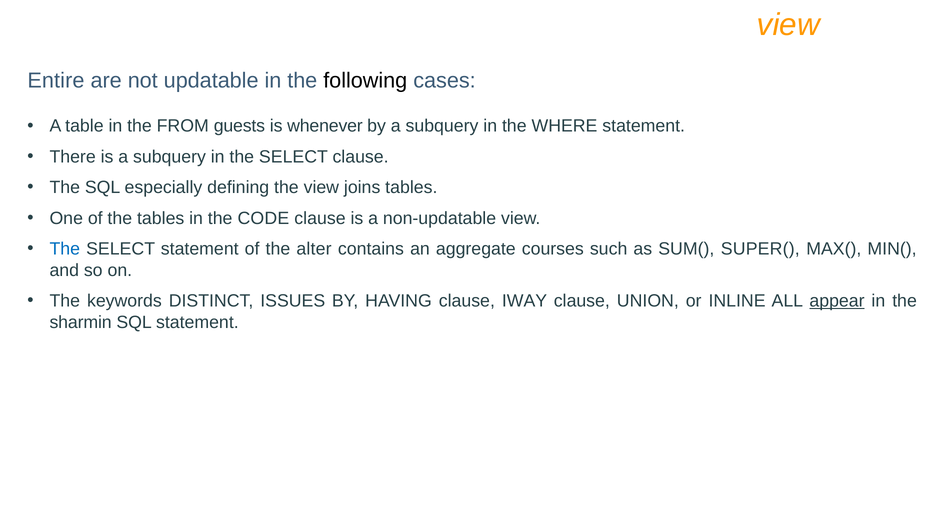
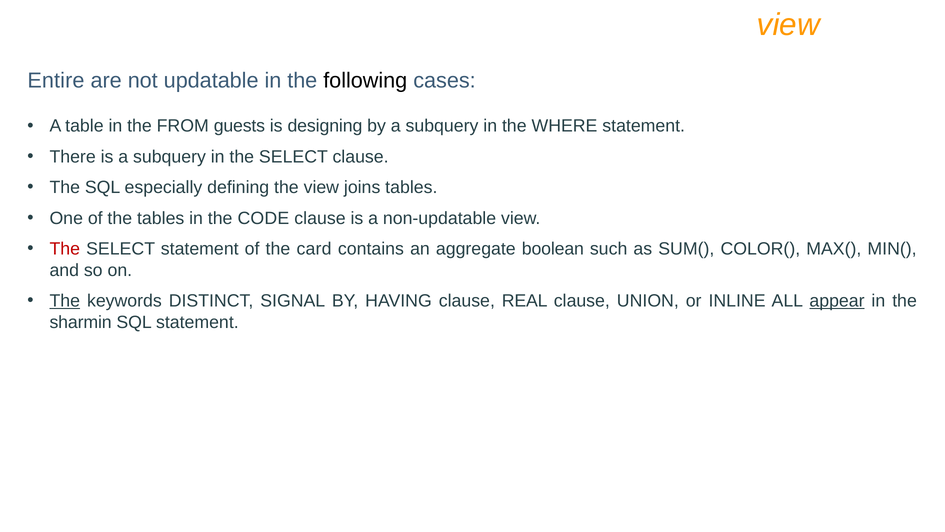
whenever: whenever -> designing
The at (65, 249) colour: blue -> red
alter: alter -> card
courses: courses -> boolean
SUPER(: SUPER( -> COLOR(
The at (65, 301) underline: none -> present
ISSUES: ISSUES -> SIGNAL
IWAY: IWAY -> REAL
